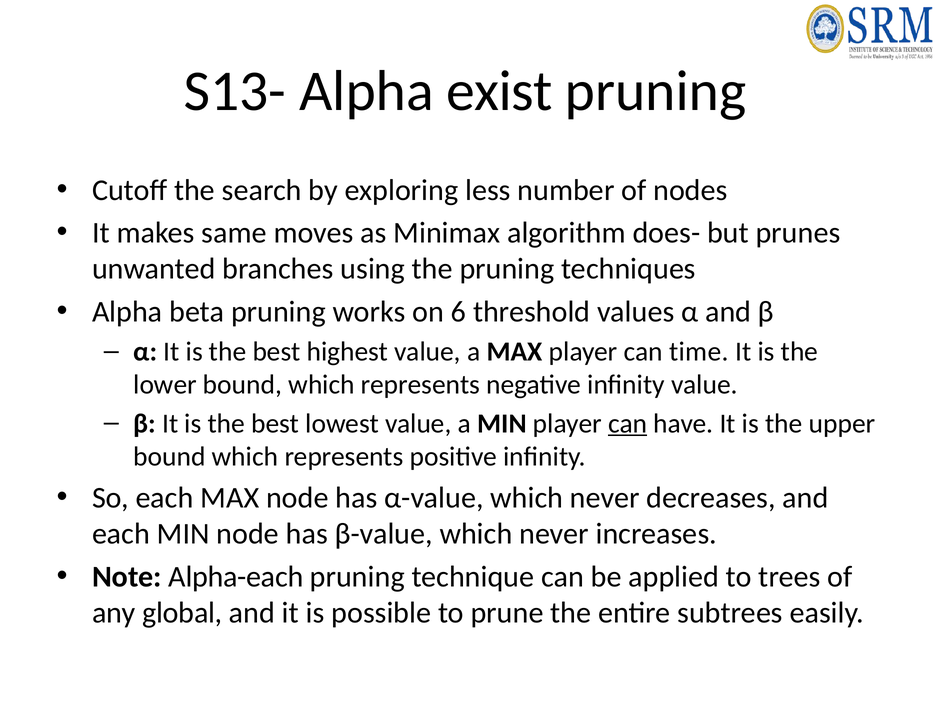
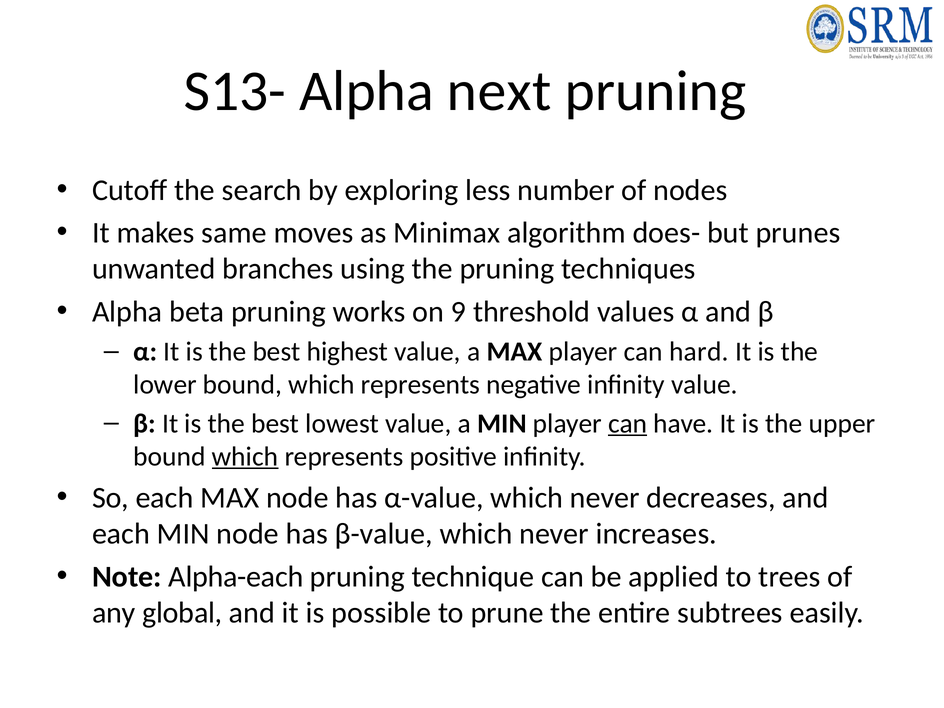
exist: exist -> next
6: 6 -> 9
time: time -> hard
which at (245, 457) underline: none -> present
